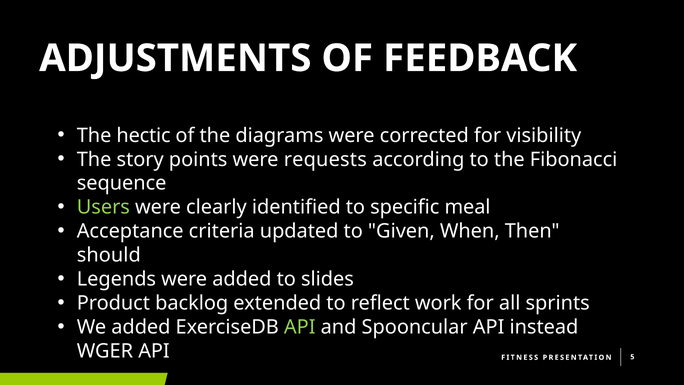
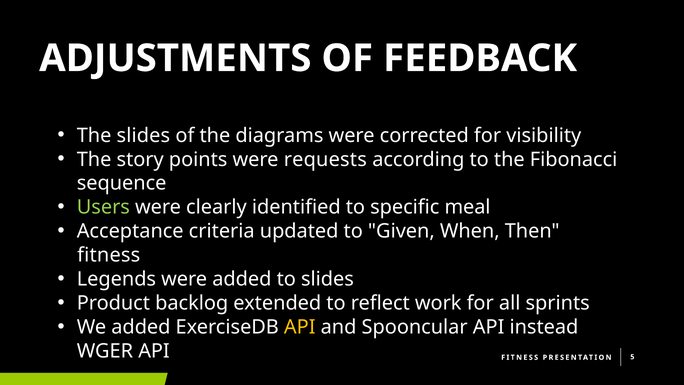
The hectic: hectic -> slides
should at (109, 255): should -> fitness
API at (300, 327) colour: light green -> yellow
